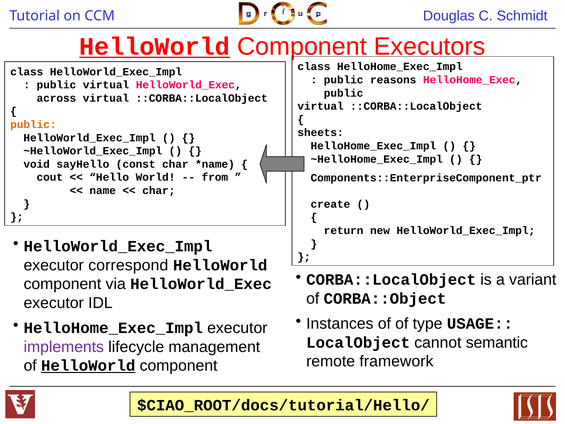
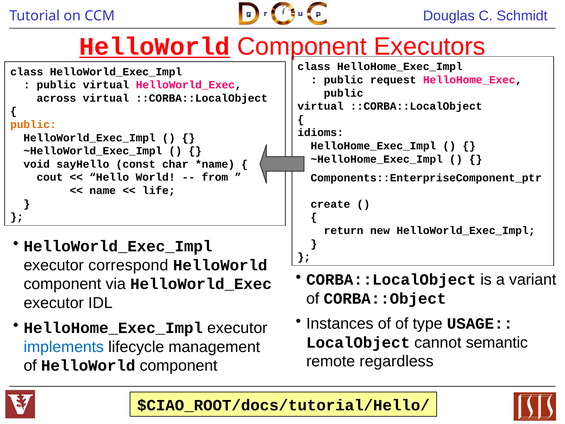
reasons: reasons -> request
sheets: sheets -> idioms
char at (159, 190): char -> life
implements colour: purple -> blue
framework: framework -> regardless
HelloWorld at (88, 365) underline: present -> none
